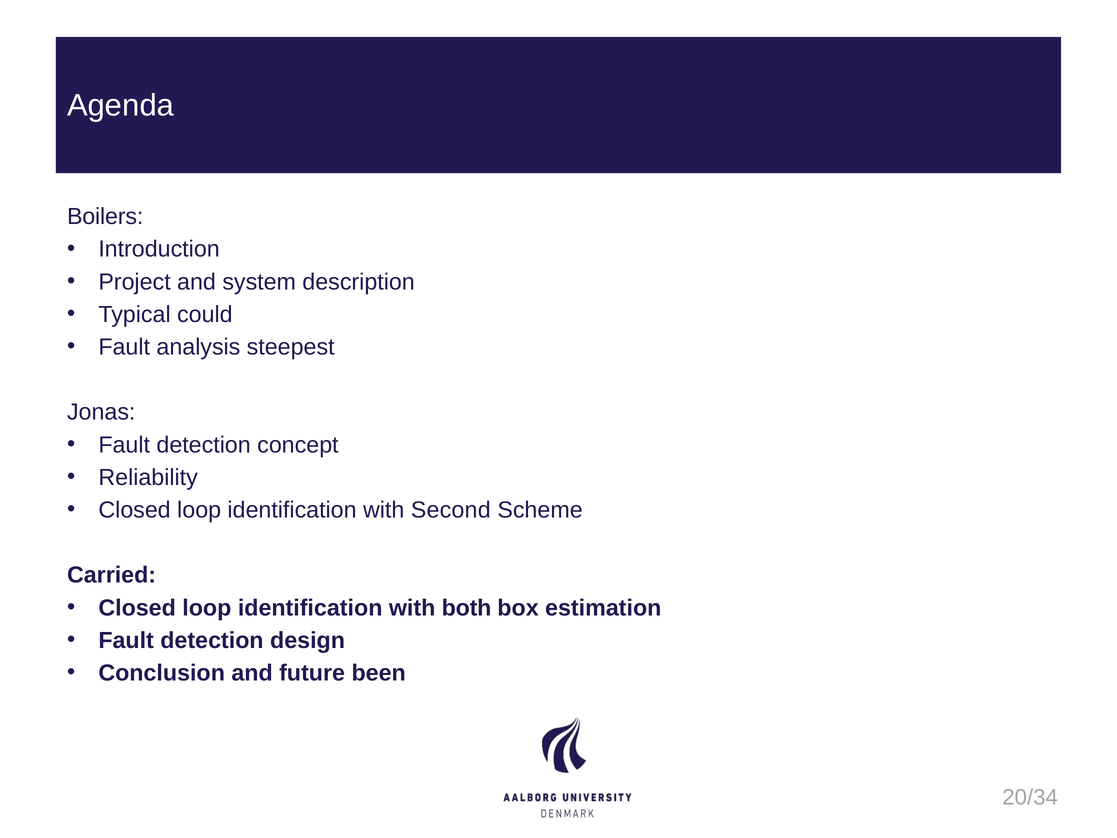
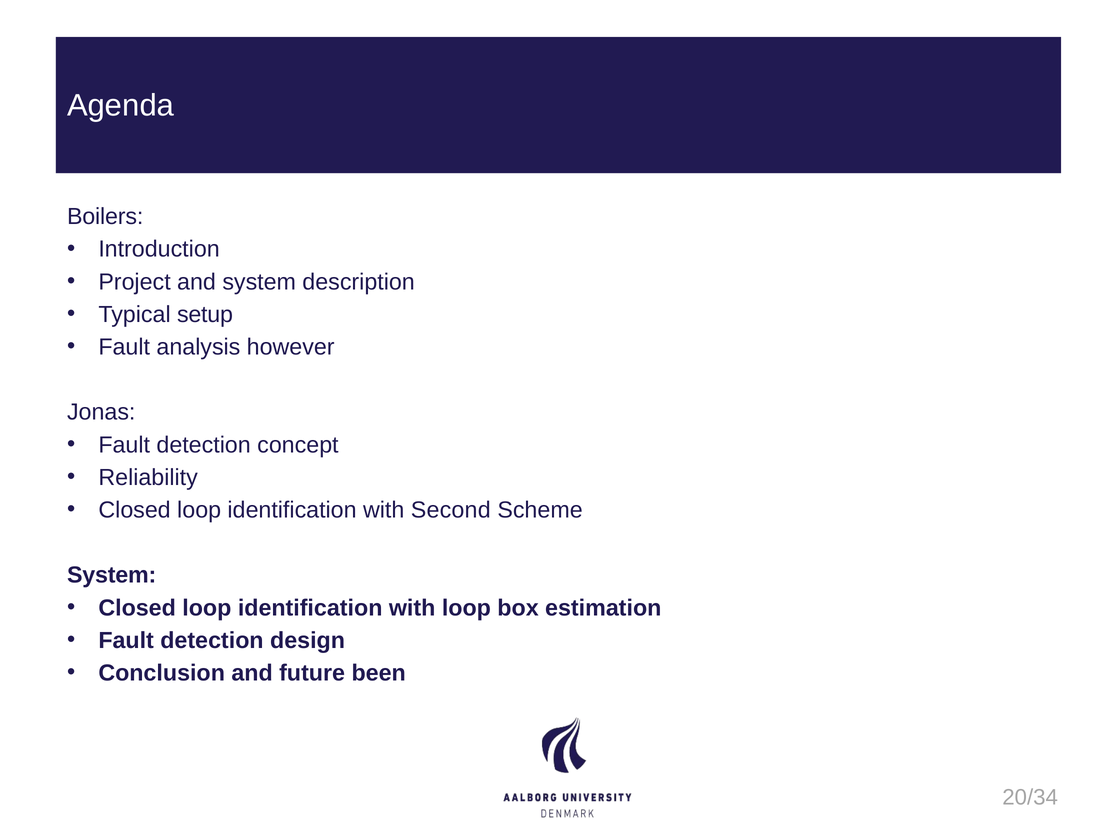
could: could -> setup
steepest: steepest -> however
Carried at (112, 575): Carried -> System
with both: both -> loop
